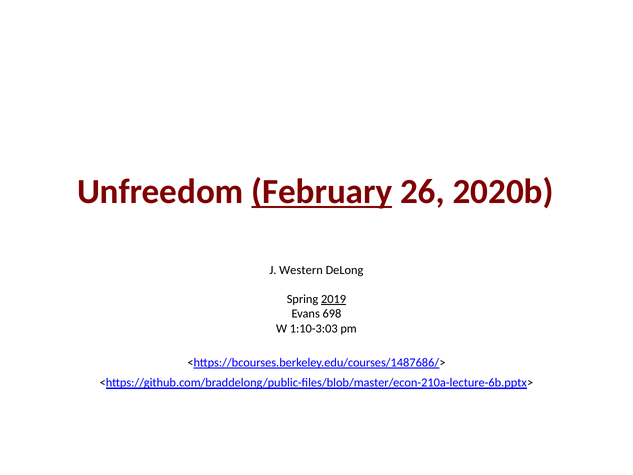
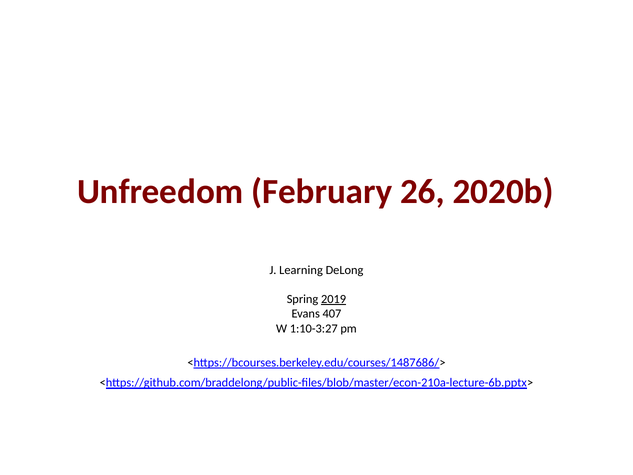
February underline: present -> none
Western: Western -> Learning
698: 698 -> 407
1:10-3:03: 1:10-3:03 -> 1:10-3:27
